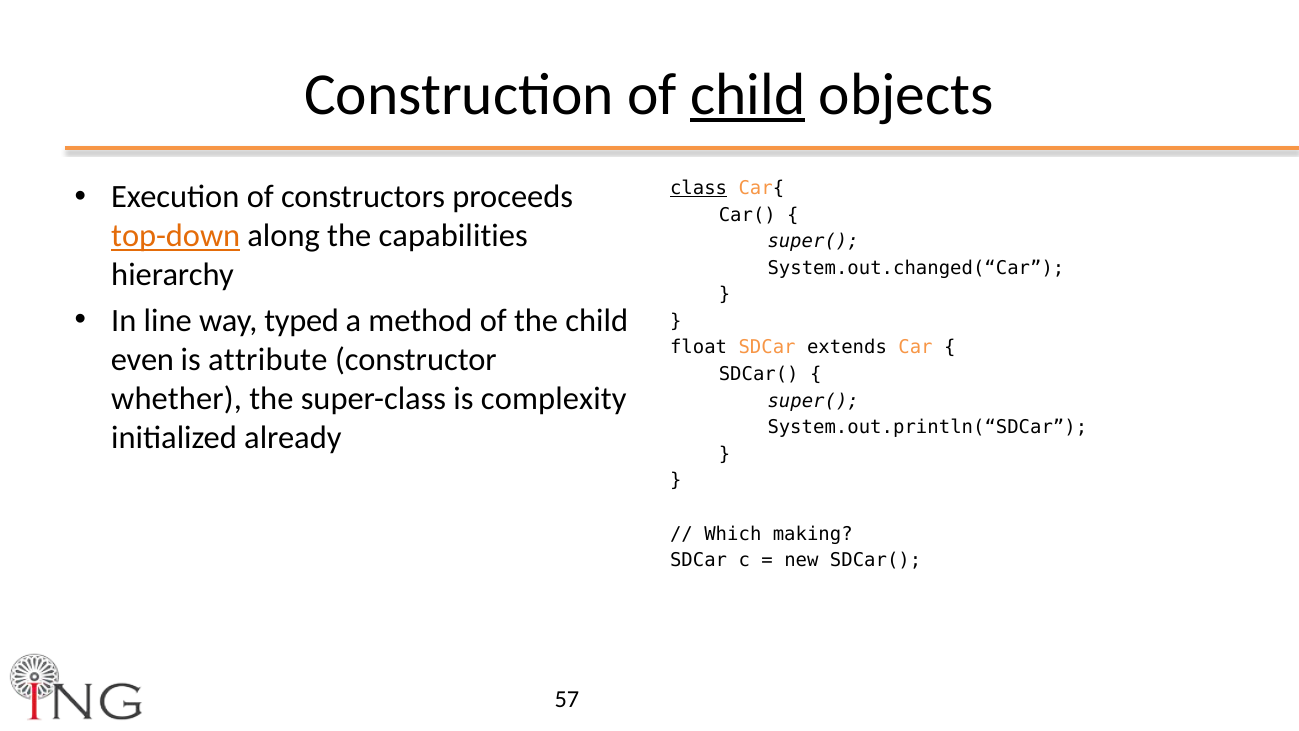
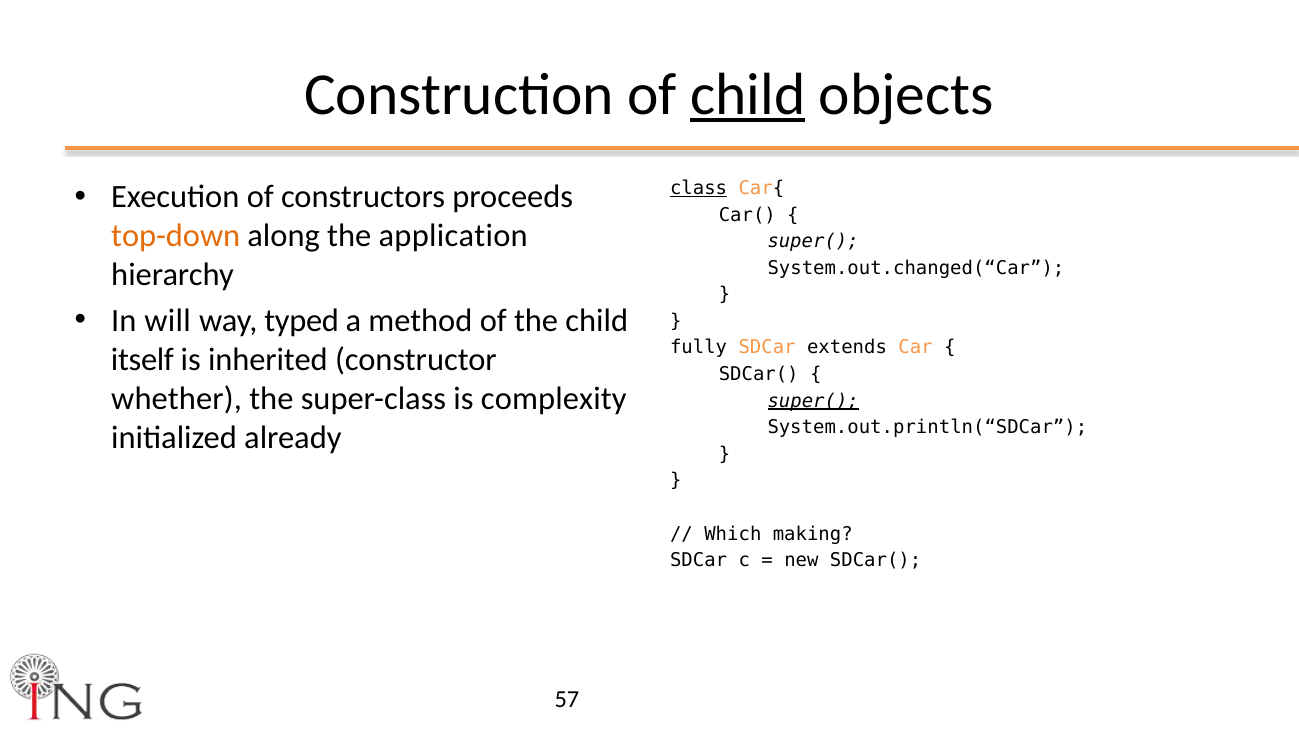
top-down underline: present -> none
capabilities: capabilities -> application
line: line -> will
float: float -> fully
even: even -> itself
attribute: attribute -> inherited
super( at (813, 401) underline: none -> present
